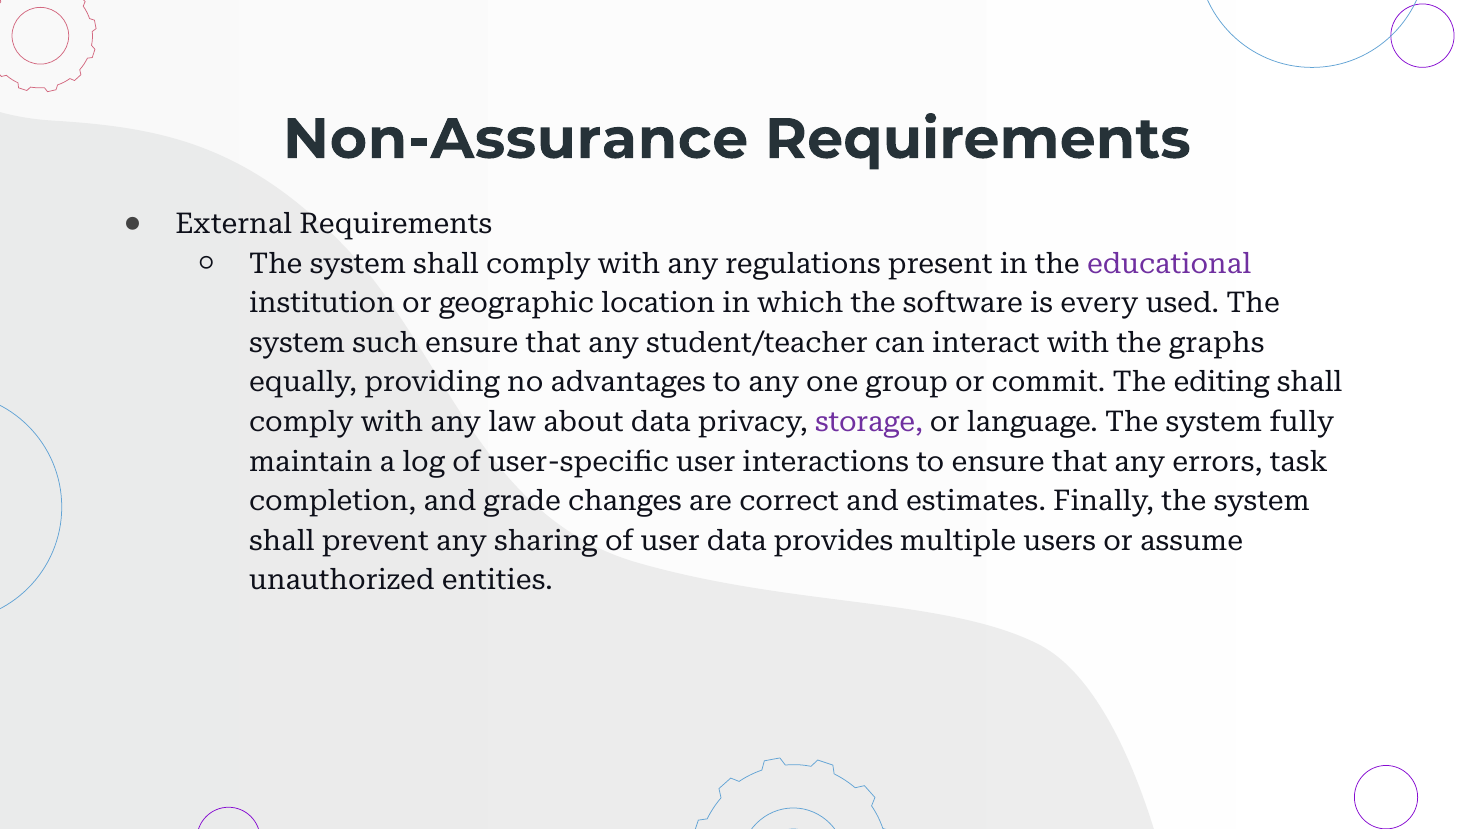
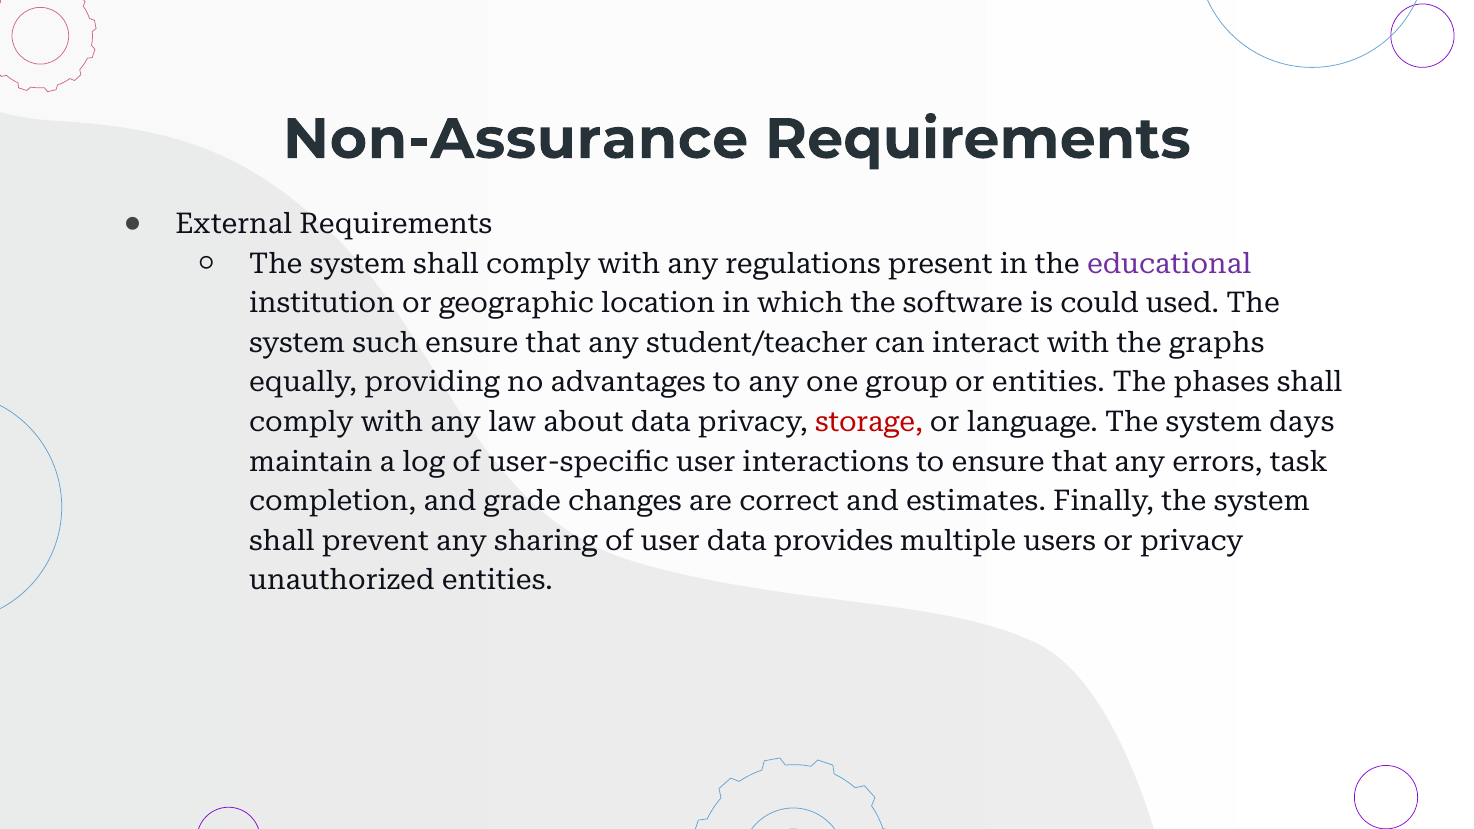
every: every -> could
or commit: commit -> entities
editing: editing -> phases
storage colour: purple -> red
fully: fully -> days
or assume: assume -> privacy
